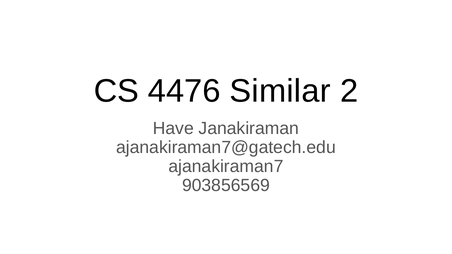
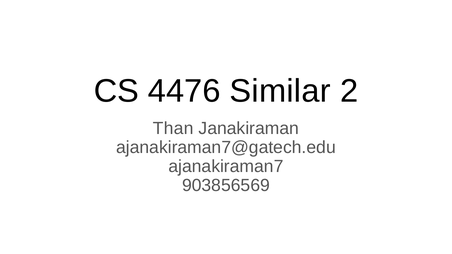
Have: Have -> Than
